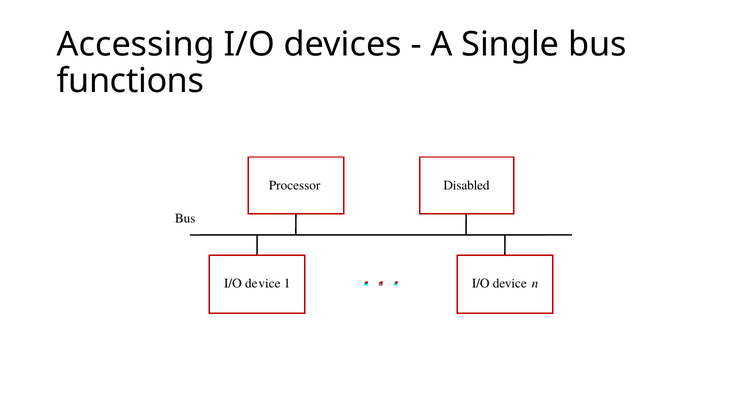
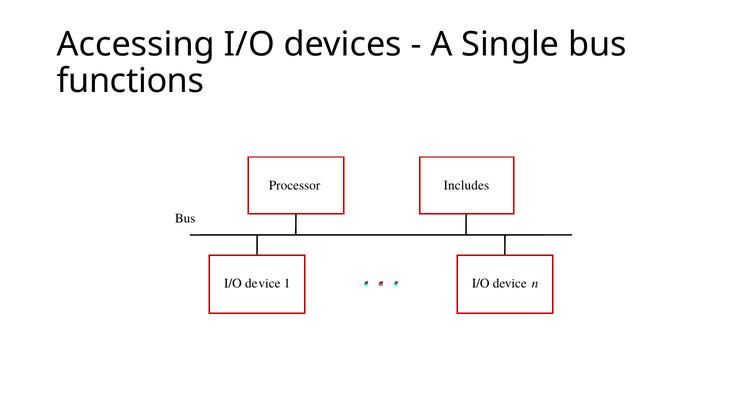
Disabled: Disabled -> Includes
